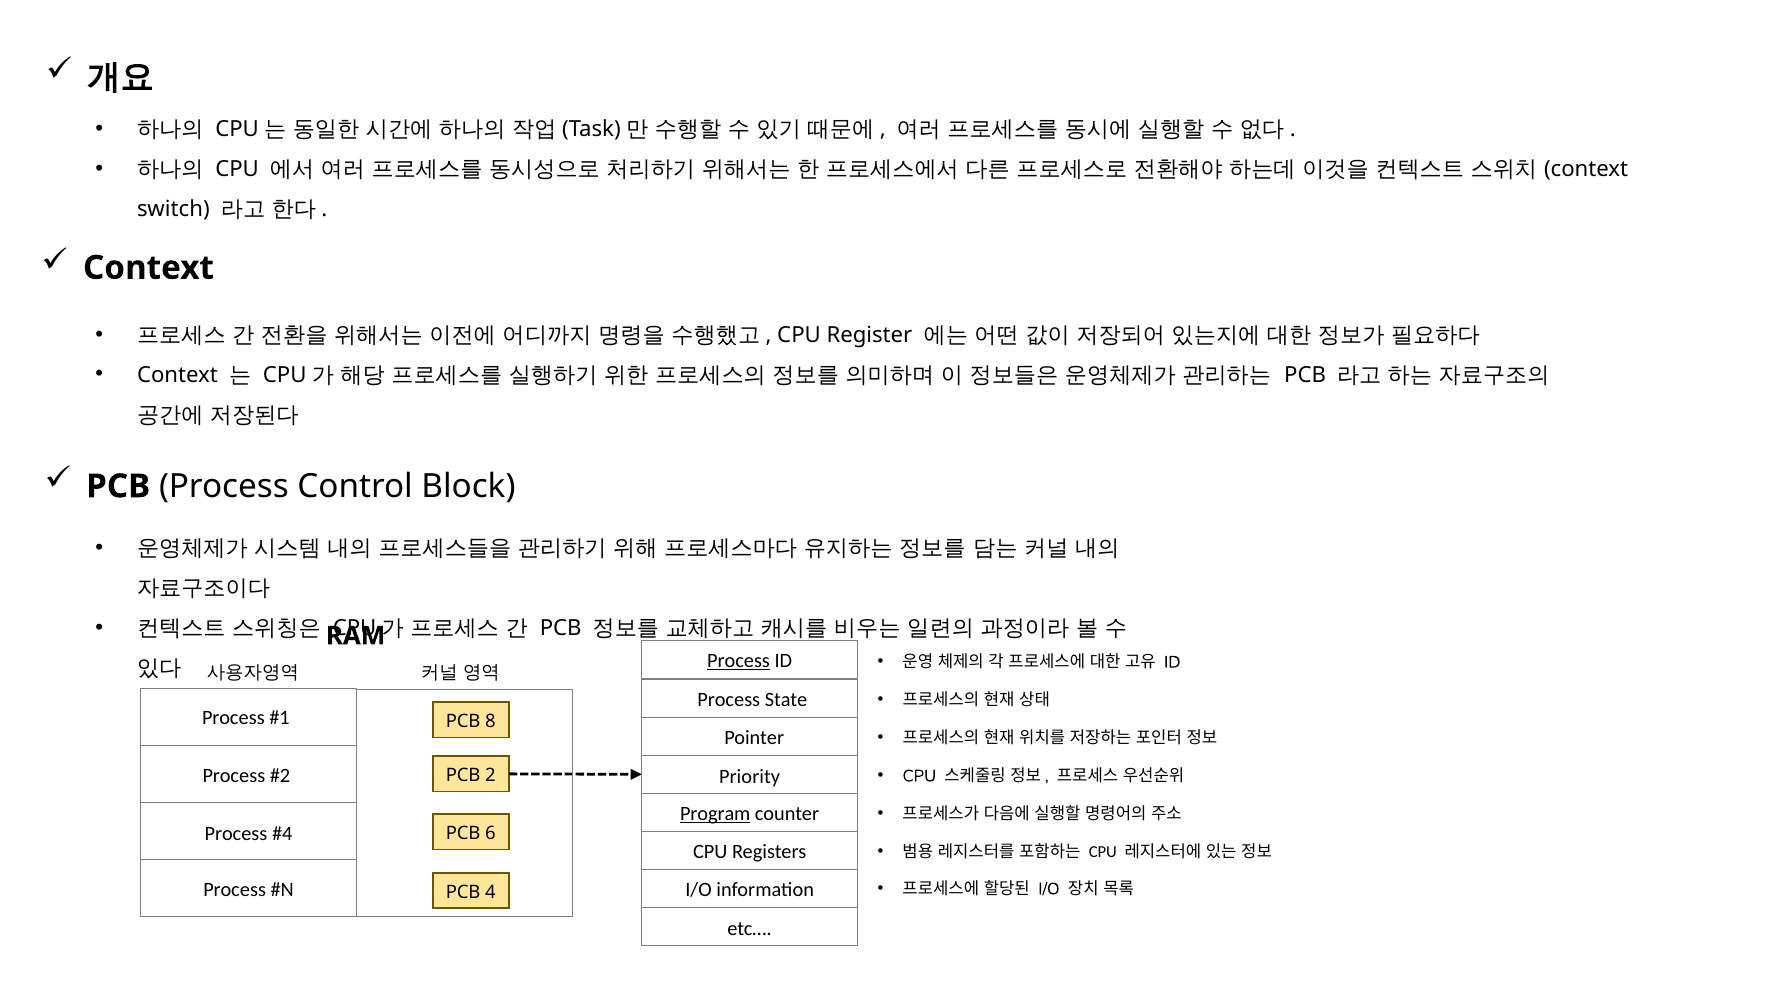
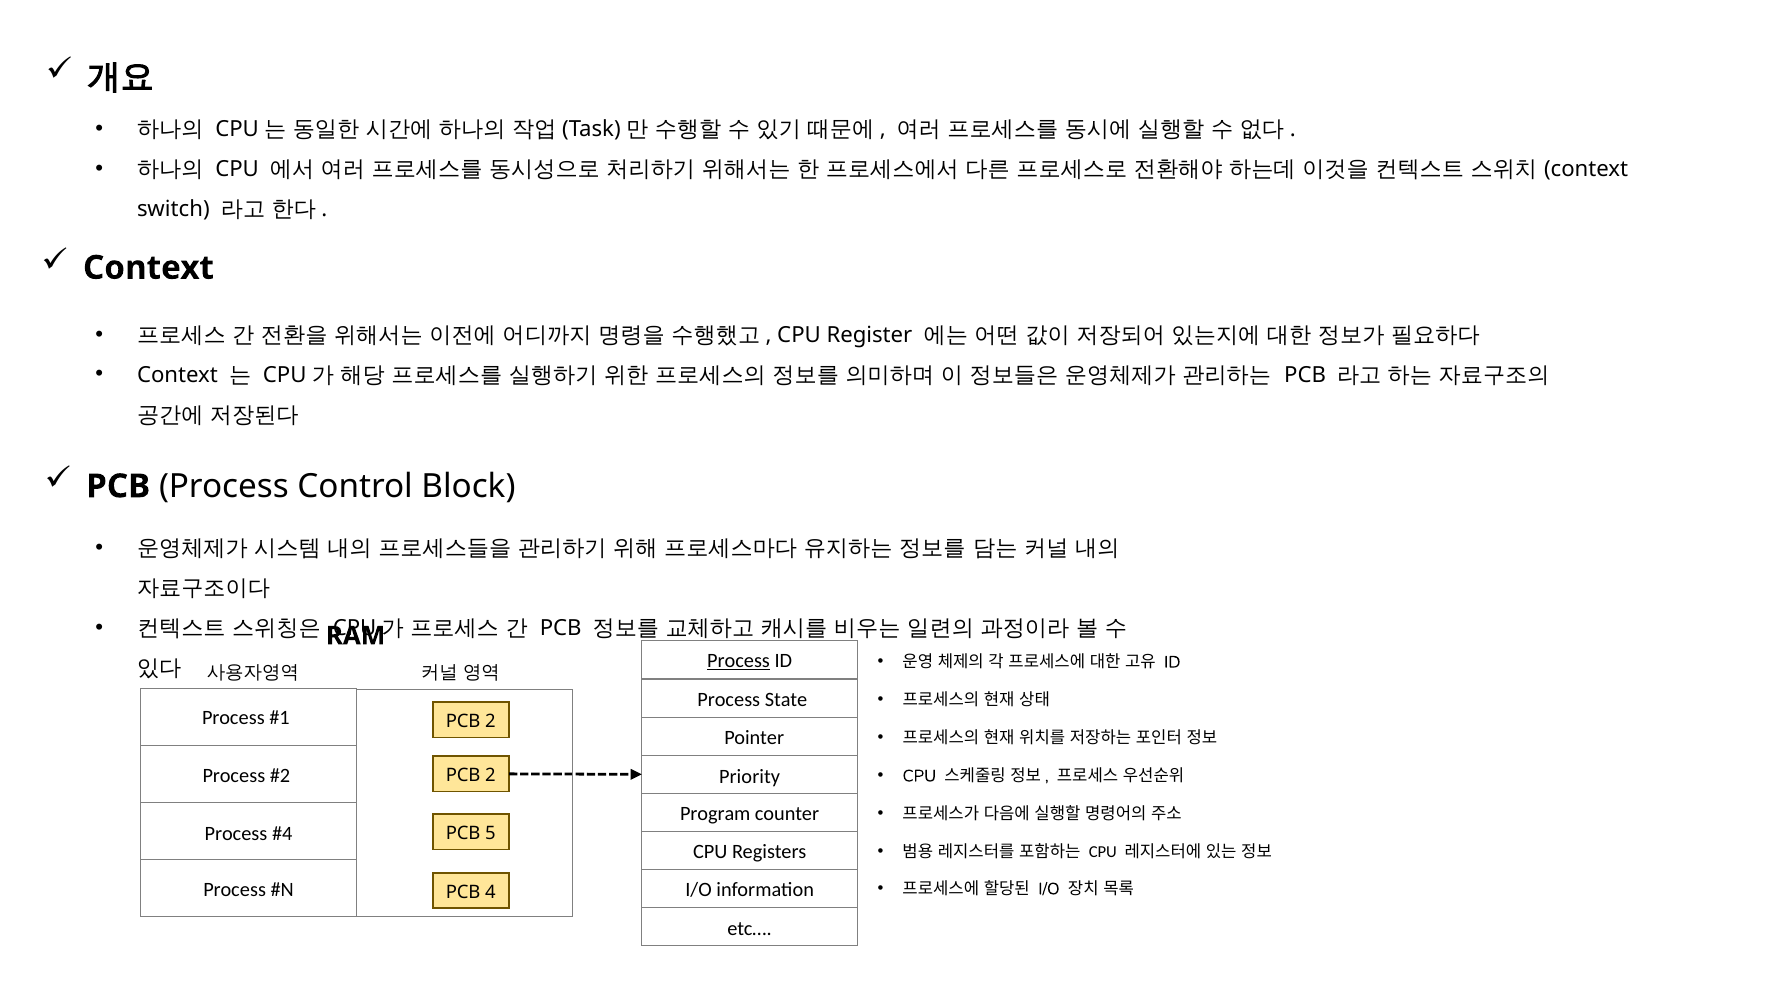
8 at (490, 721): 8 -> 2
Program underline: present -> none
6: 6 -> 5
